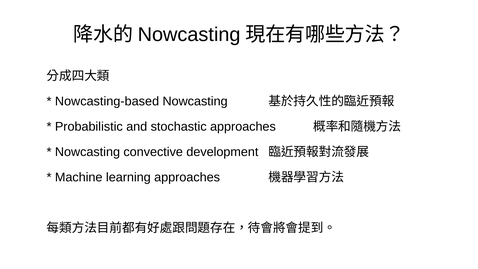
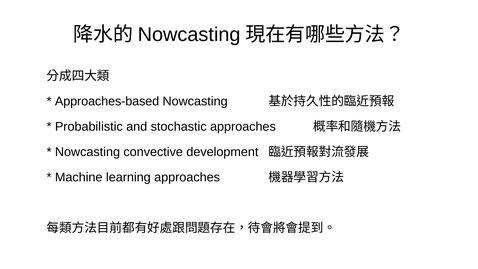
Nowcasting-based: Nowcasting-based -> Approaches-based
